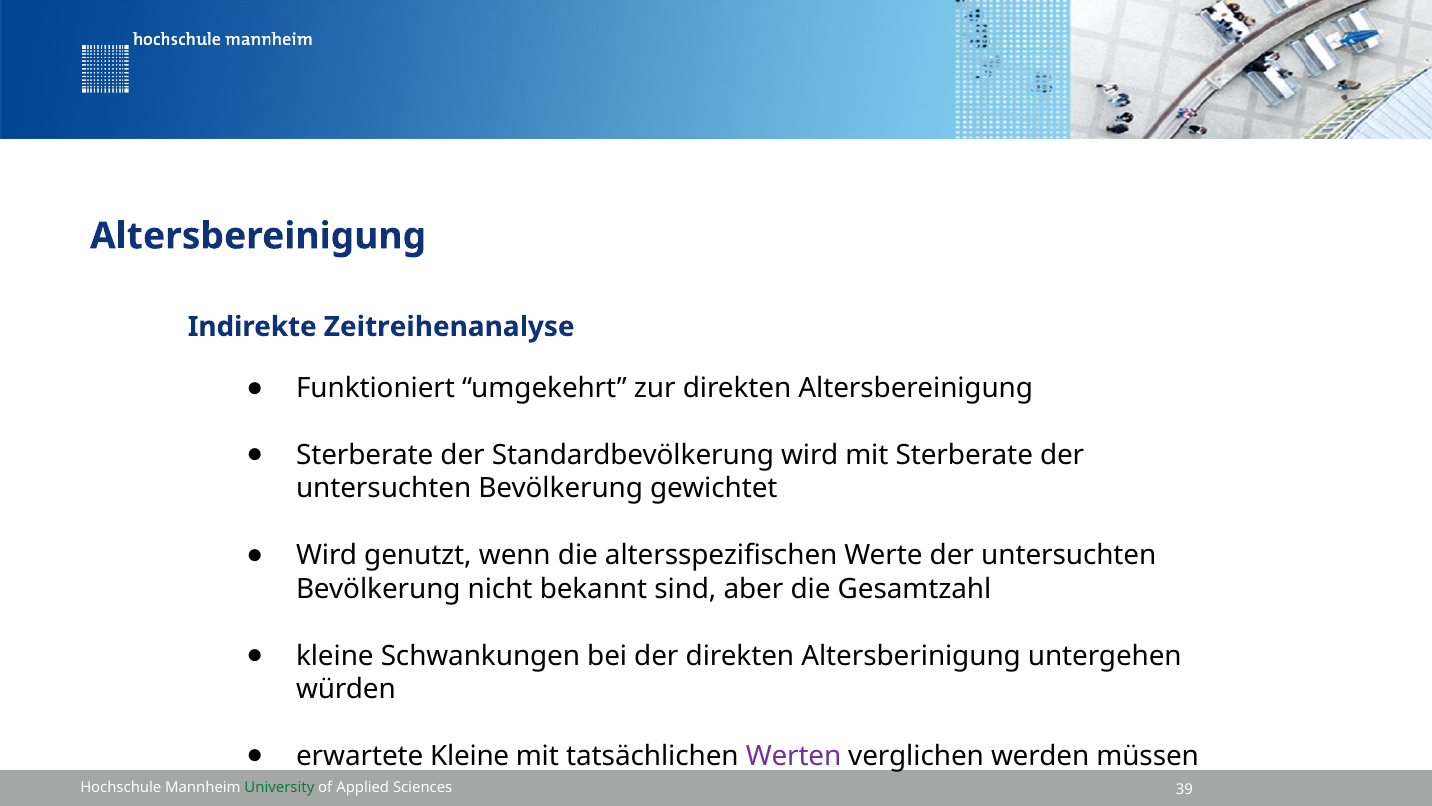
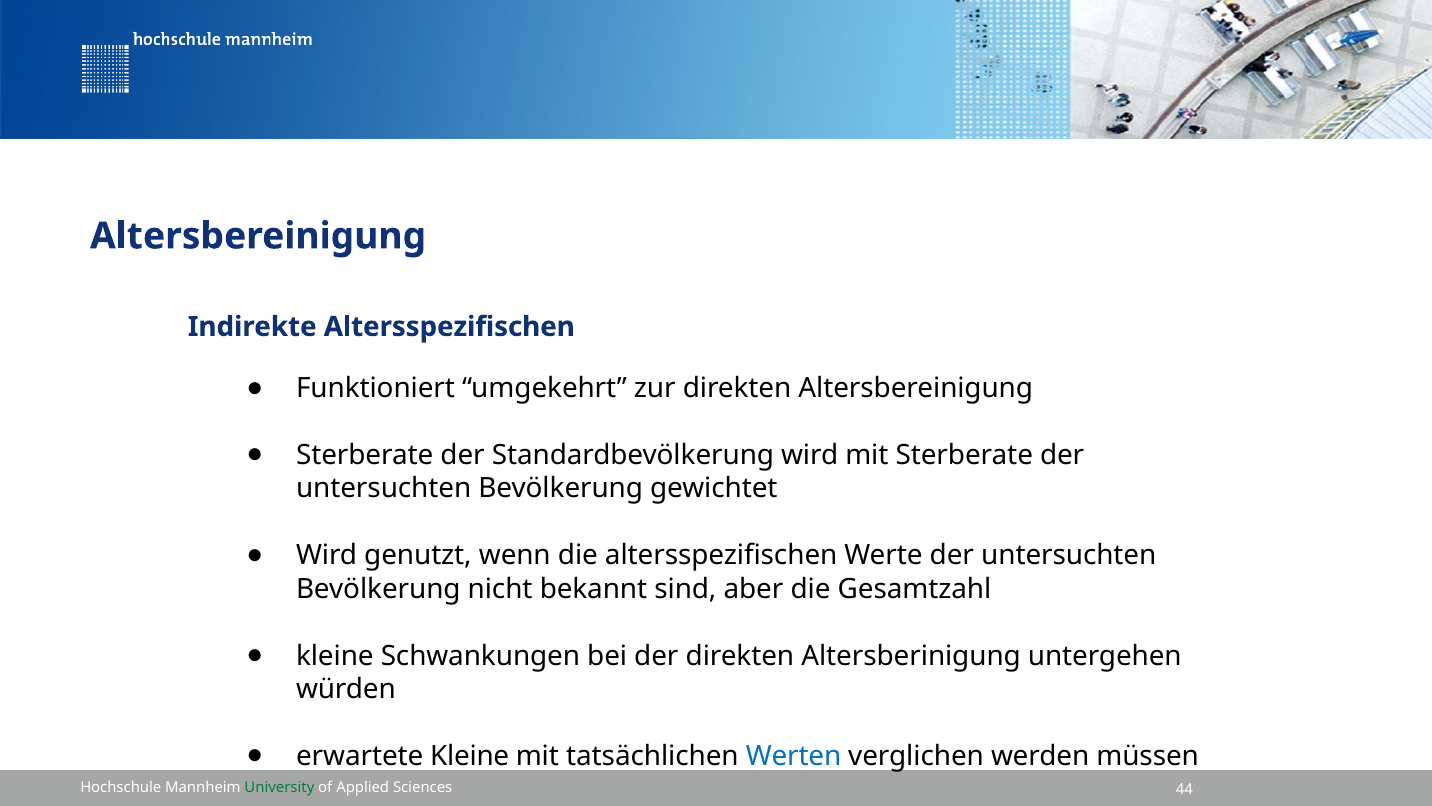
Indirekte Zeitreihenanalyse: Zeitreihenanalyse -> Altersspezifischen
Werten colour: purple -> blue
39: 39 -> 44
